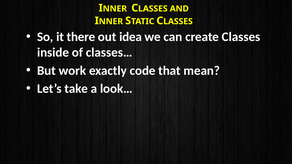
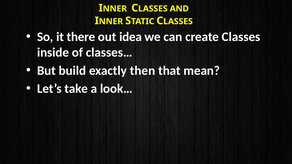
work: work -> build
code: code -> then
